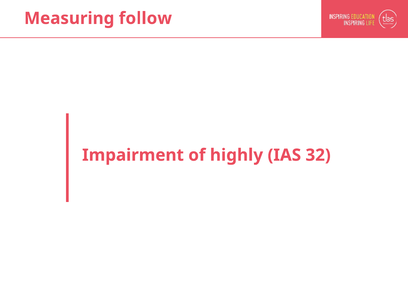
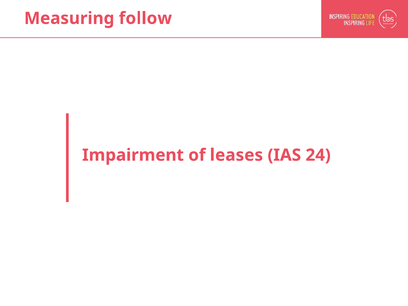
highly: highly -> leases
32: 32 -> 24
